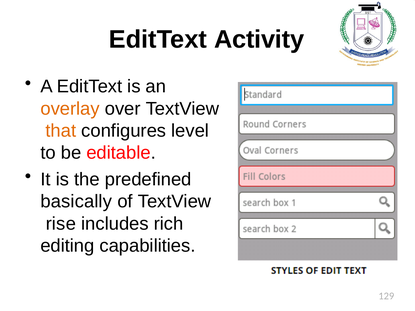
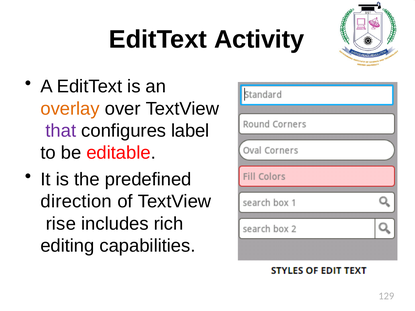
that colour: orange -> purple
level: level -> label
basically: basically -> direction
